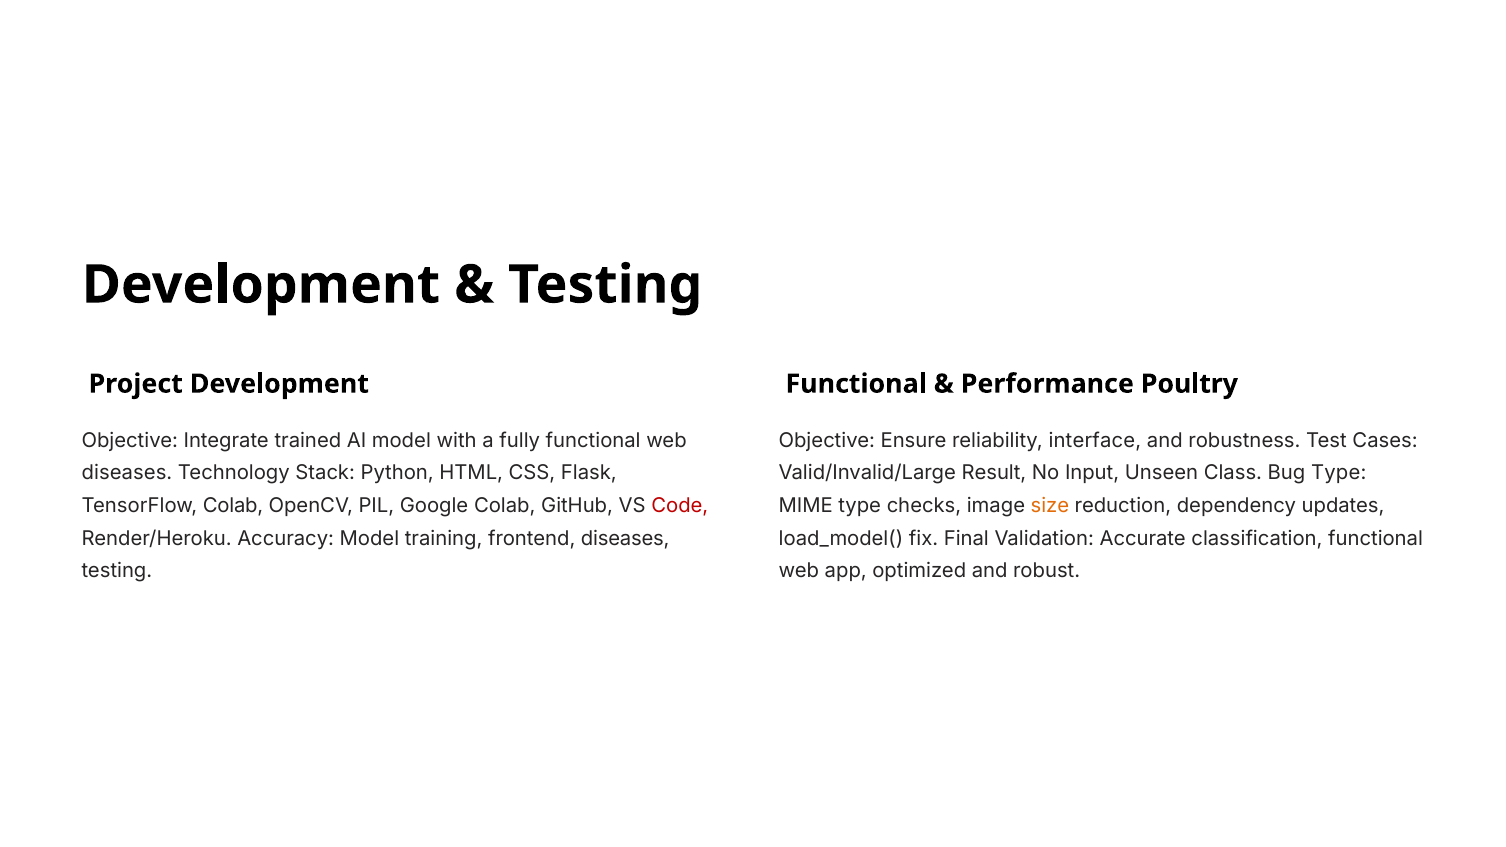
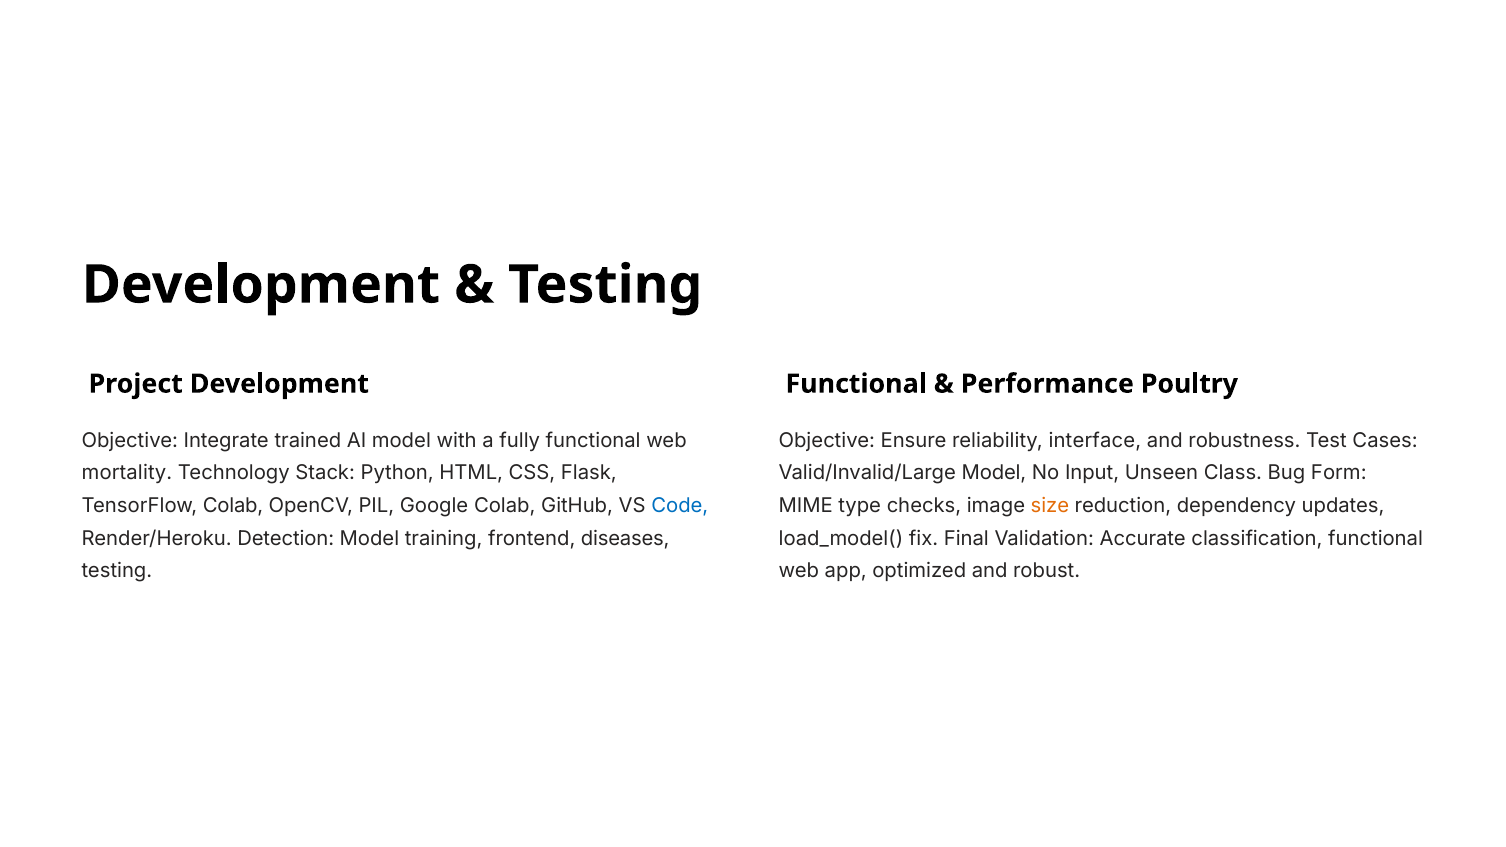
diseases at (127, 473): diseases -> mortality
Valid/Invalid/Large Result: Result -> Model
Bug Type: Type -> Form
Code colour: red -> blue
Accuracy: Accuracy -> Detection
